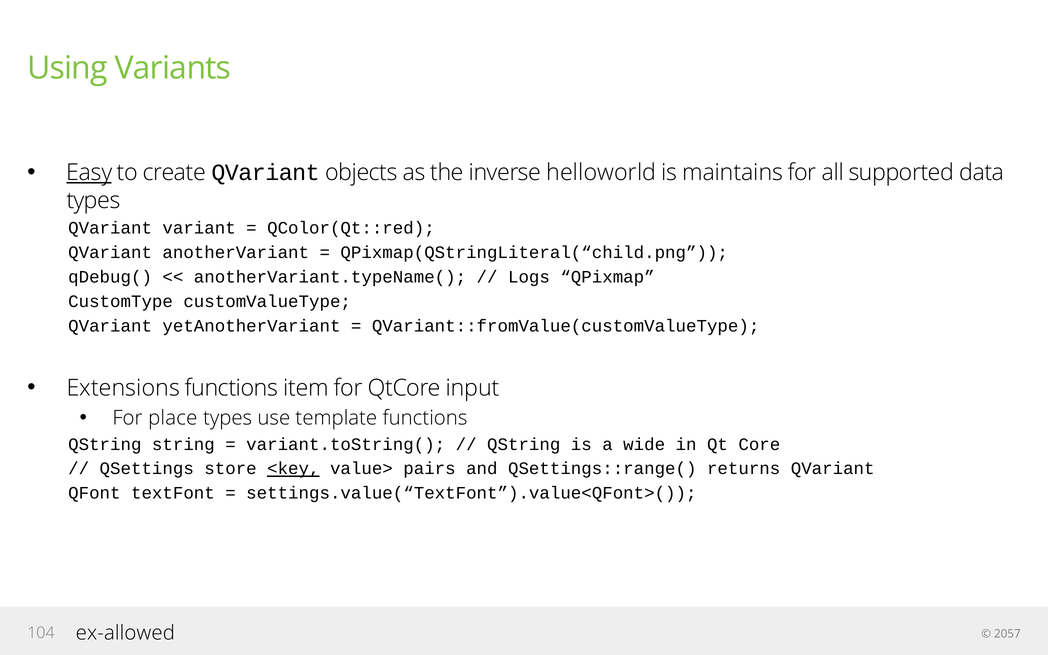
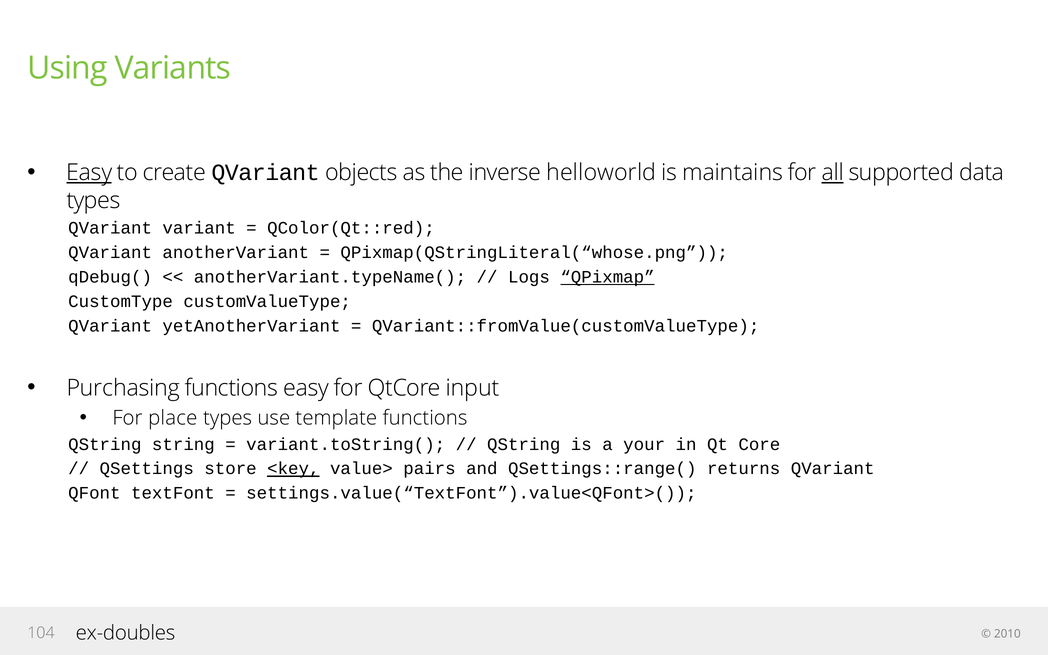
all underline: none -> present
QPixmap(QStringLiteral(“child.png: QPixmap(QStringLiteral(“child.png -> QPixmap(QStringLiteral(“whose.png
QPixmap underline: none -> present
Extensions: Extensions -> Purchasing
functions item: item -> easy
wide: wide -> your
ex-allowed: ex-allowed -> ex-doubles
2057: 2057 -> 2010
